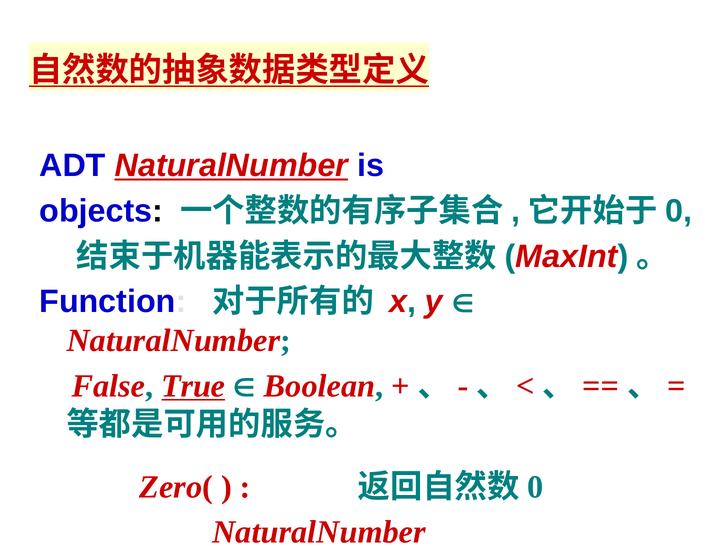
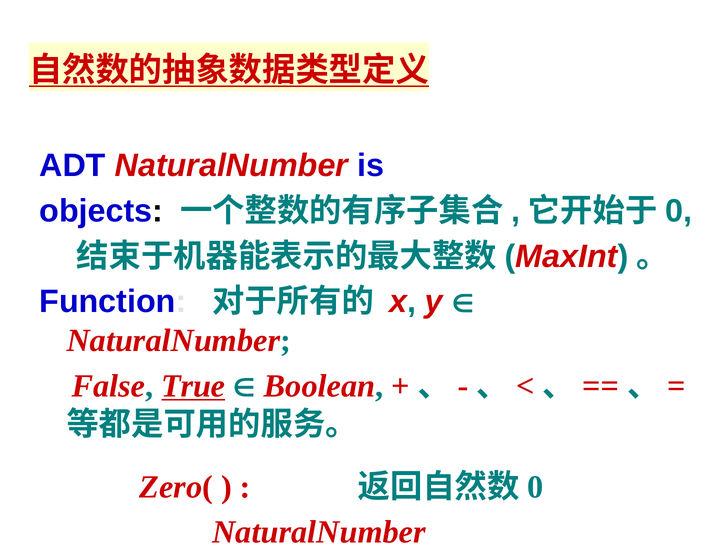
NaturalNumber at (231, 166) underline: present -> none
